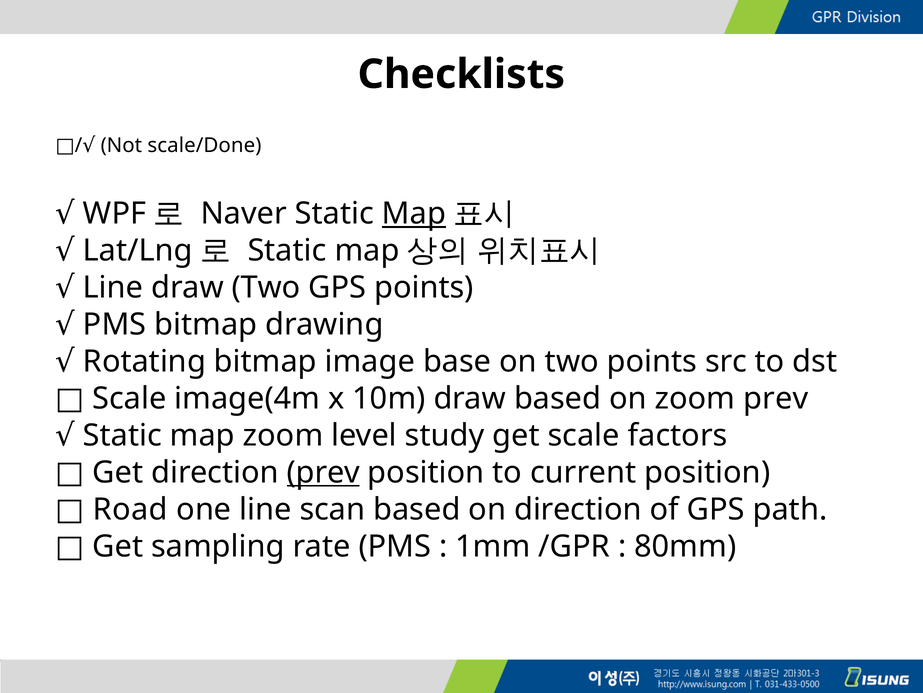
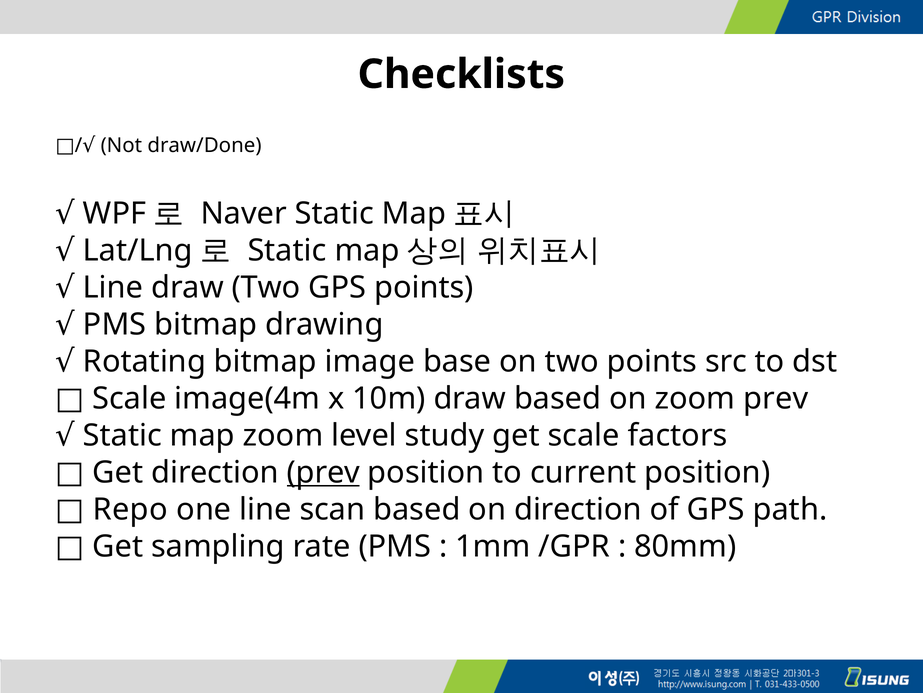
scale/Done: scale/Done -> draw/Done
Map at (414, 214) underline: present -> none
Road: Road -> Repo
